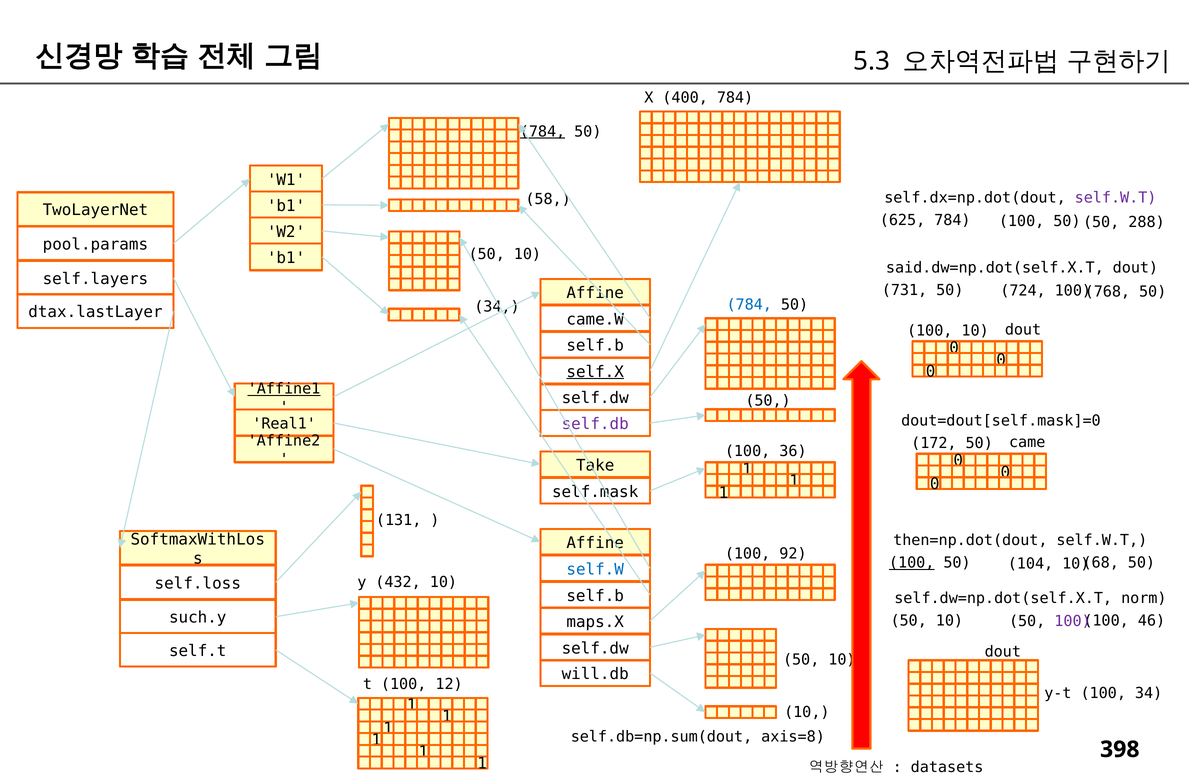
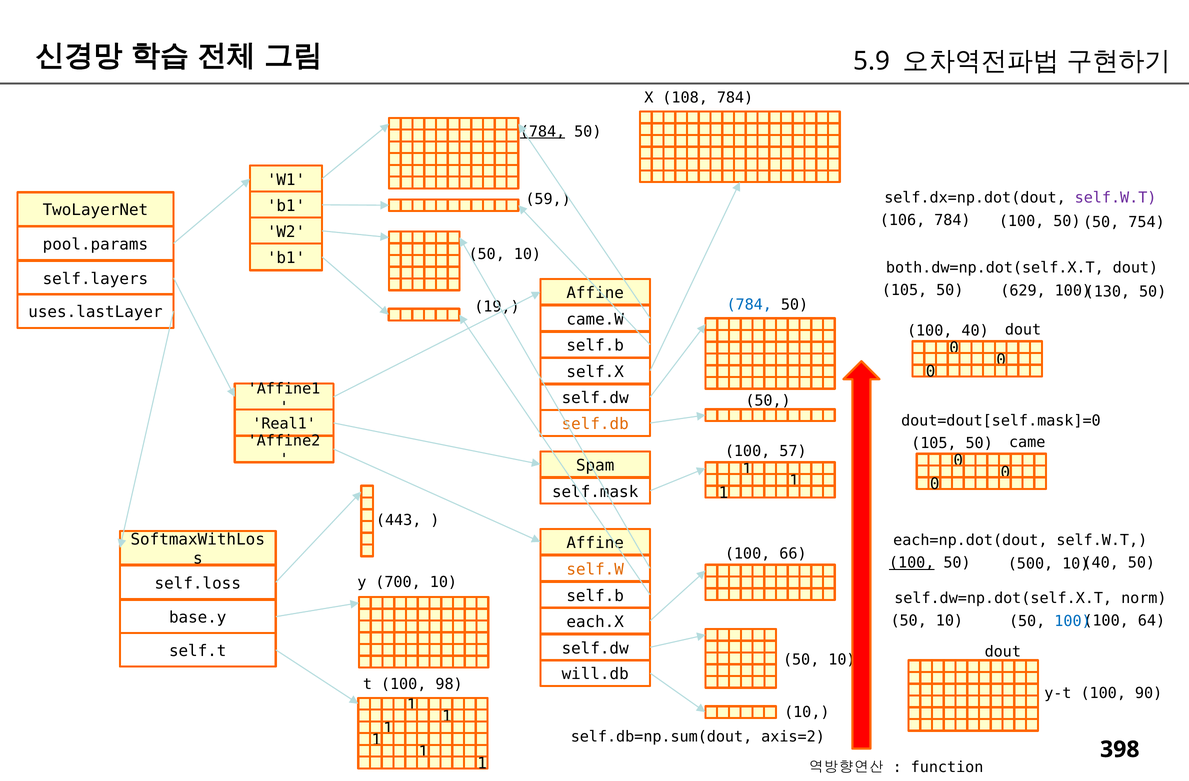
5.3: 5.3 -> 5.9
400: 400 -> 108
58: 58 -> 59
625: 625 -> 106
288: 288 -> 754
said.dw=np.dot(self.X.T: said.dw=np.dot(self.X.T -> both.dw=np.dot(self.X.T
731 at (905, 290): 731 -> 105
724: 724 -> 629
768: 768 -> 130
34 at (497, 307): 34 -> 19
dtax.lastLayer: dtax.lastLayer -> uses.lastLayer
100 10: 10 -> 40
self.X underline: present -> none
Affine1 underline: present -> none
self.db colour: purple -> orange
172 at (934, 443): 172 -> 105
36: 36 -> 57
Take: Take -> Spam
131: 131 -> 443
then=np.dot(dout: then=np.dot(dout -> each=np.dot(dout
92: 92 -> 66
68 at (1101, 563): 68 -> 40
104: 104 -> 500
self.W colour: blue -> orange
432: 432 -> 700
such.y: such.y -> base.y
46: 46 -> 64
100 at (1073, 621) colour: purple -> blue
maps.X: maps.X -> each.X
12: 12 -> 98
100 34: 34 -> 90
axis=8: axis=8 -> axis=2
datasets: datasets -> function
